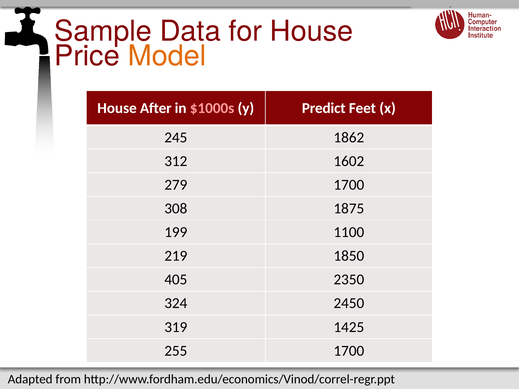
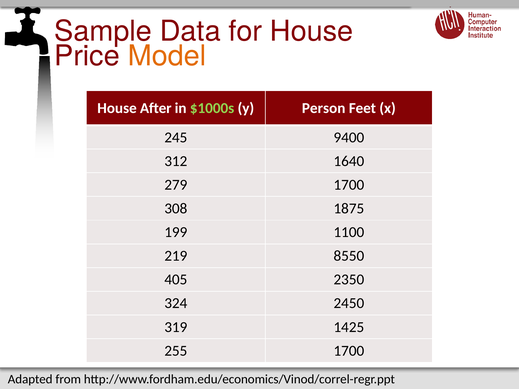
$1000s colour: pink -> light green
Predict: Predict -> Person
1862: 1862 -> 9400
1602: 1602 -> 1640
1850: 1850 -> 8550
